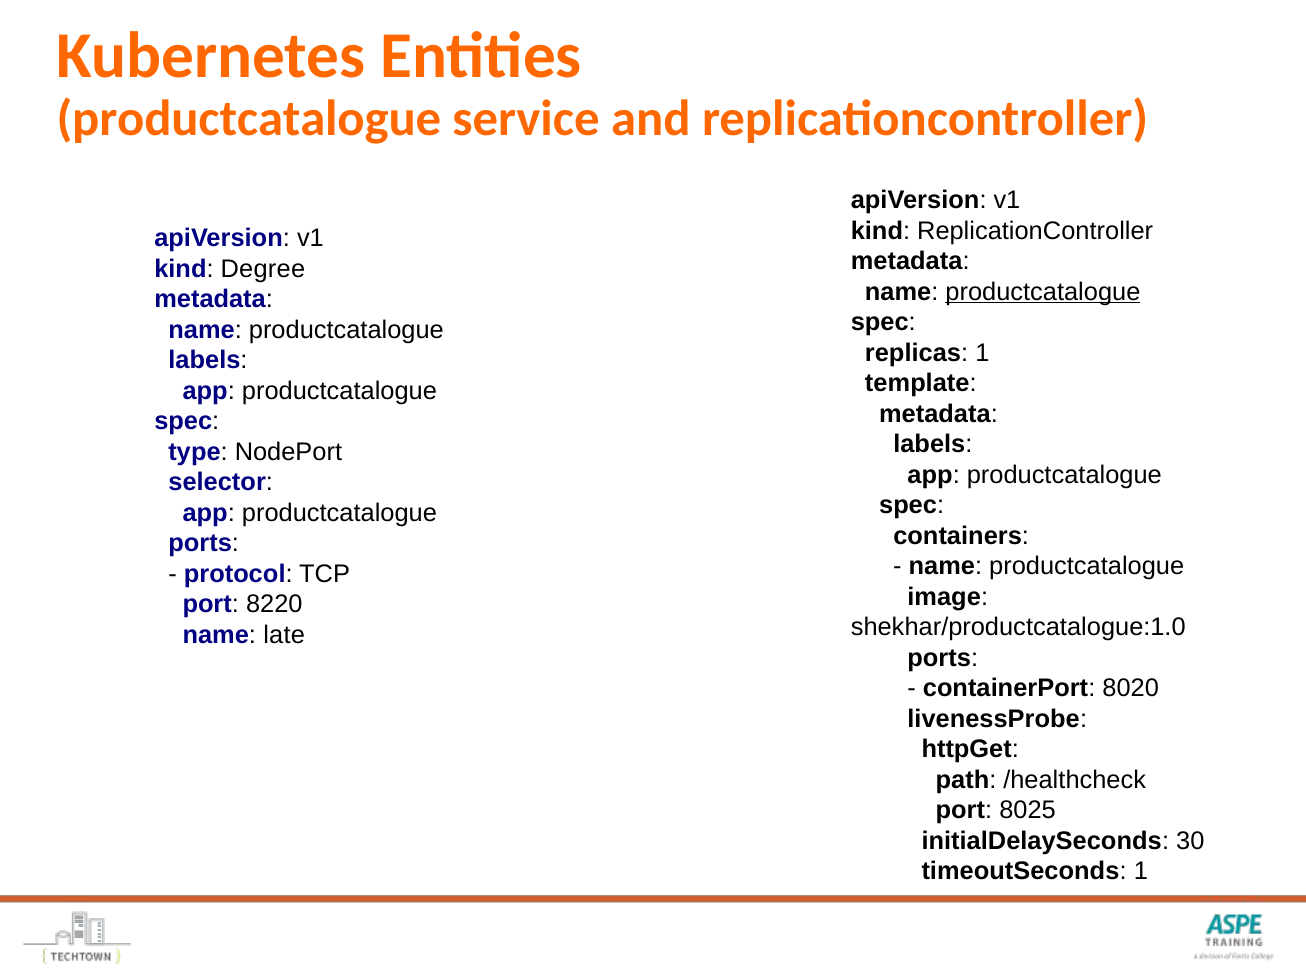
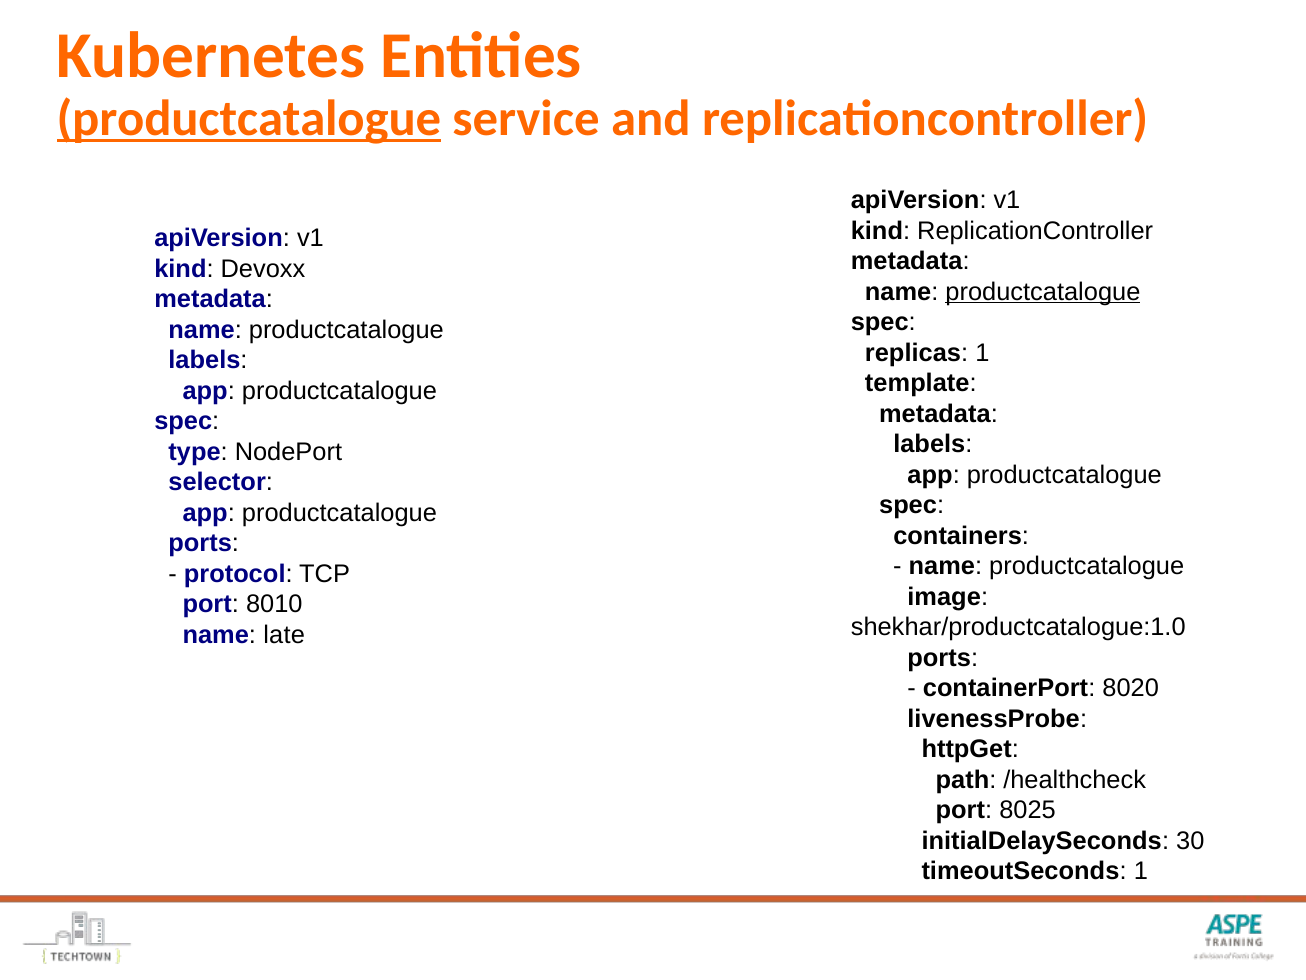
productcatalogue at (249, 119) underline: none -> present
Degree: Degree -> Devoxx
8220: 8220 -> 8010
